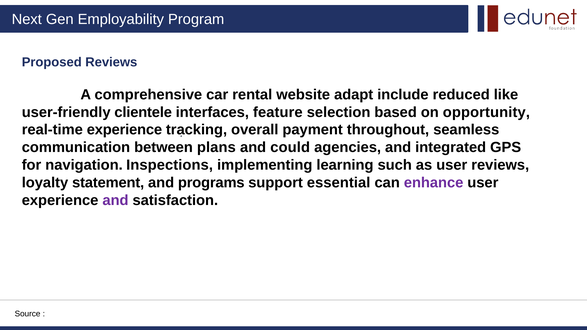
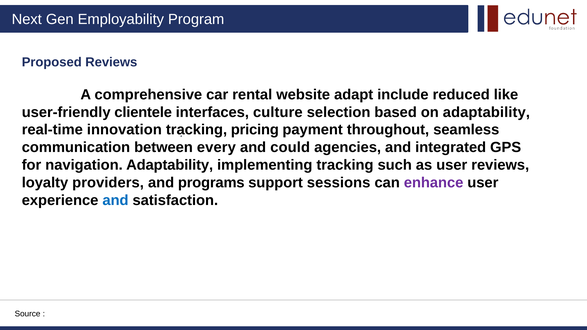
feature: feature -> culture
on opportunity: opportunity -> adaptability
real-time experience: experience -> innovation
overall: overall -> pricing
plans: plans -> every
navigation Inspections: Inspections -> Adaptability
implementing learning: learning -> tracking
statement: statement -> providers
essential: essential -> sessions
and at (115, 200) colour: purple -> blue
